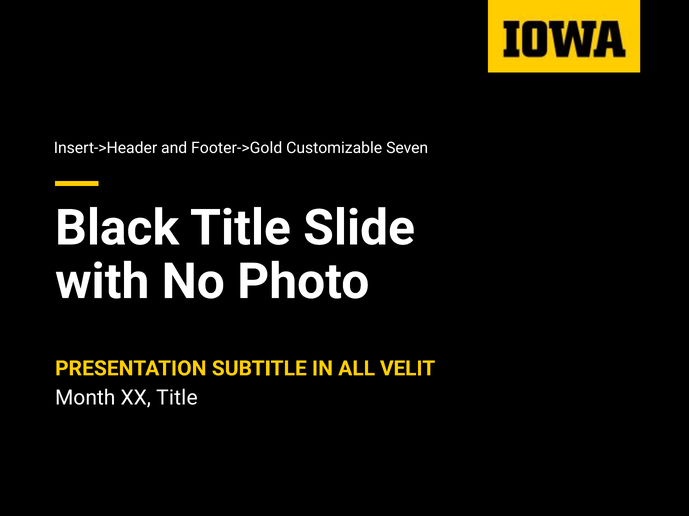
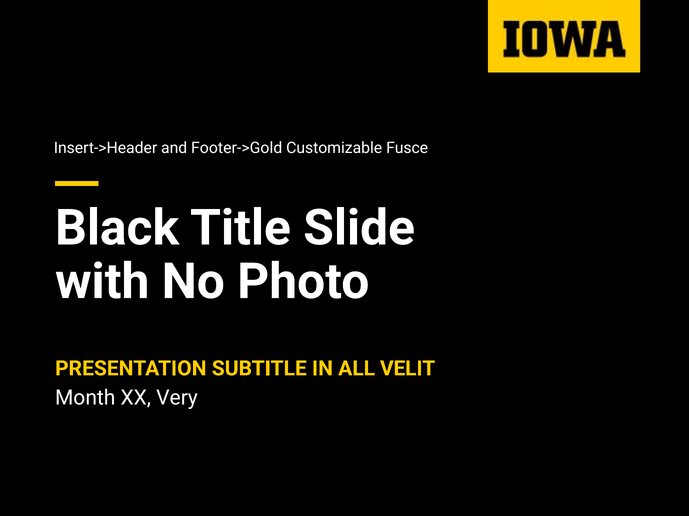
Seven: Seven -> Fusce
XX Title: Title -> Very
